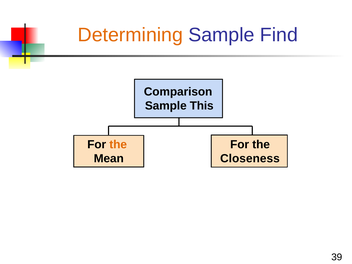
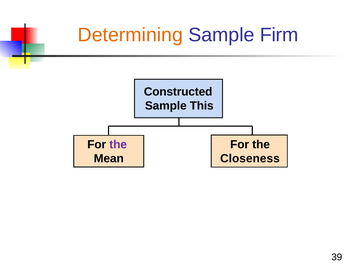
Find: Find -> Firm
Comparison: Comparison -> Constructed
the at (118, 144) colour: orange -> purple
